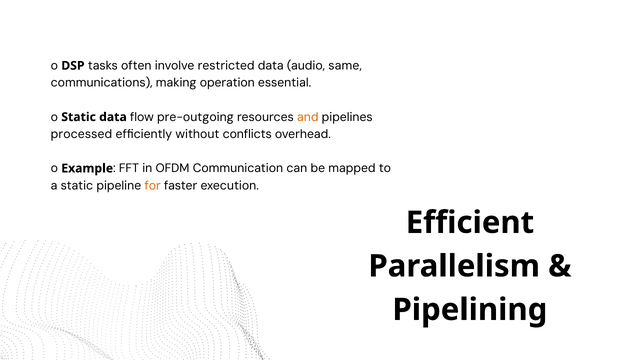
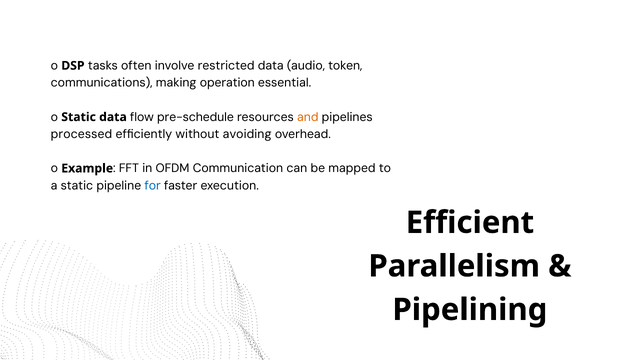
same: same -> token
pre-outgoing: pre-outgoing -> pre-schedule
conflicts: conflicts -> avoiding
for colour: orange -> blue
